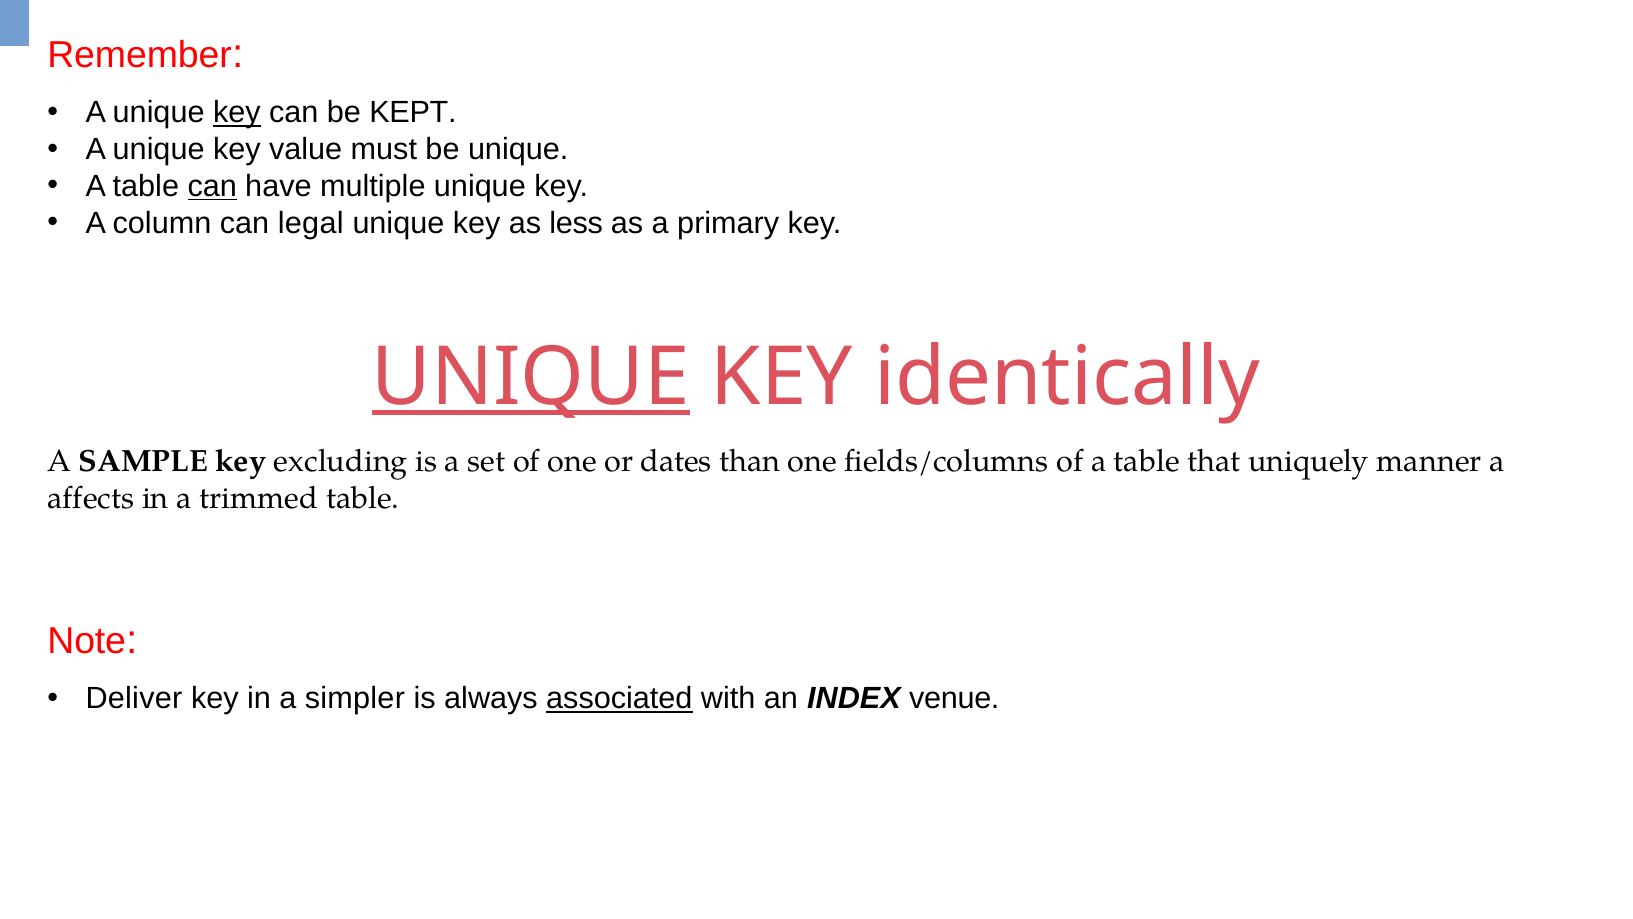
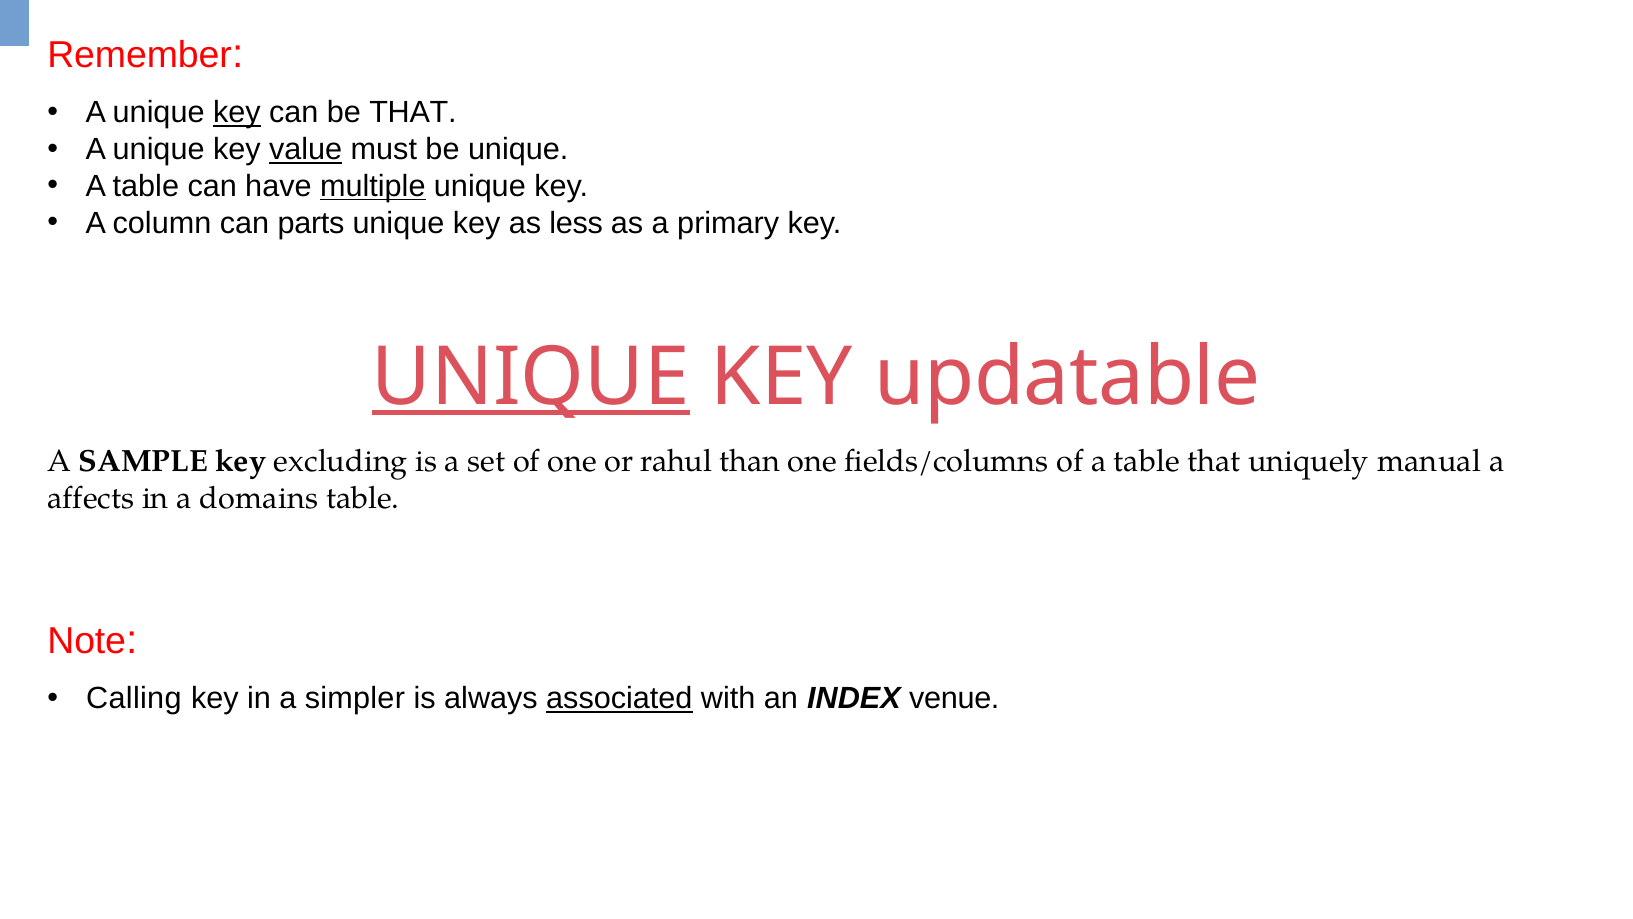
be KEPT: KEPT -> THAT
value underline: none -> present
can at (212, 186) underline: present -> none
multiple underline: none -> present
legal: legal -> parts
identically: identically -> updatable
dates: dates -> rahul
manner: manner -> manual
trimmed: trimmed -> domains
Deliver: Deliver -> Calling
